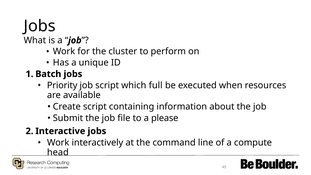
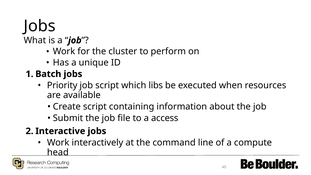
full: full -> libs
please: please -> access
